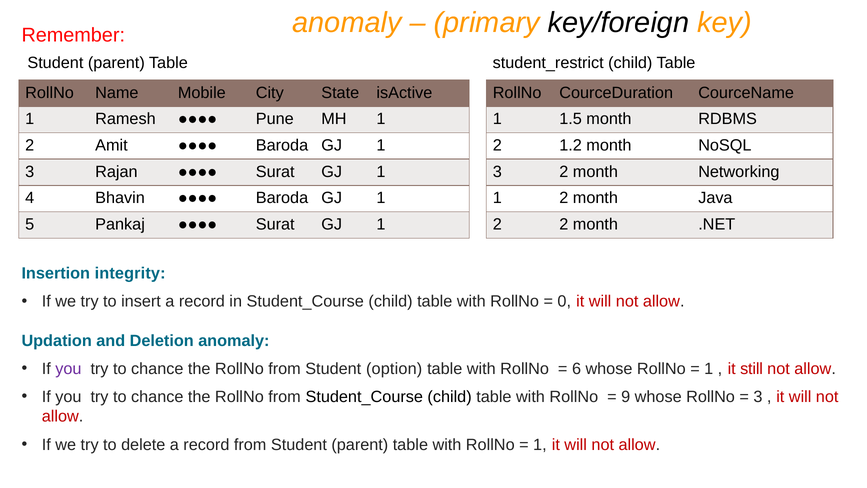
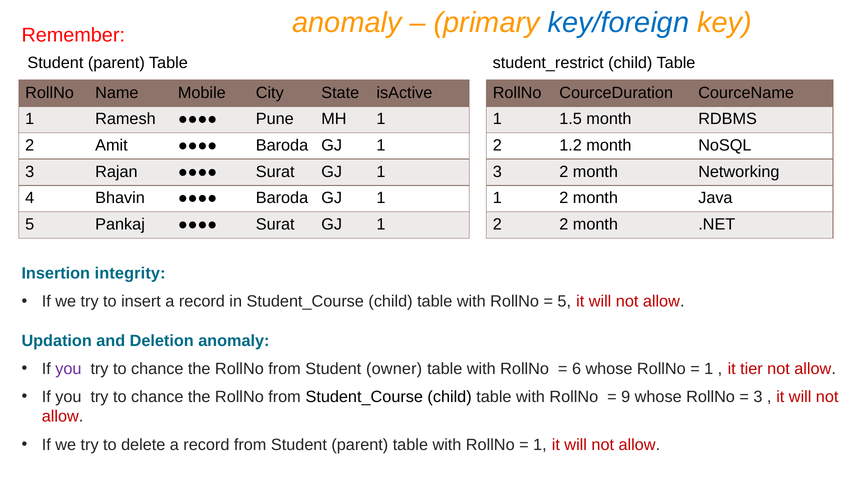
key/foreign colour: black -> blue
0 at (564, 301): 0 -> 5
option: option -> owner
still: still -> tier
